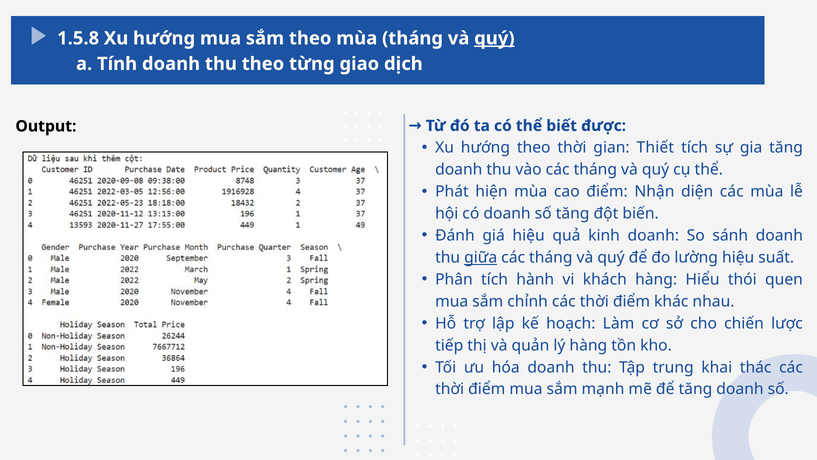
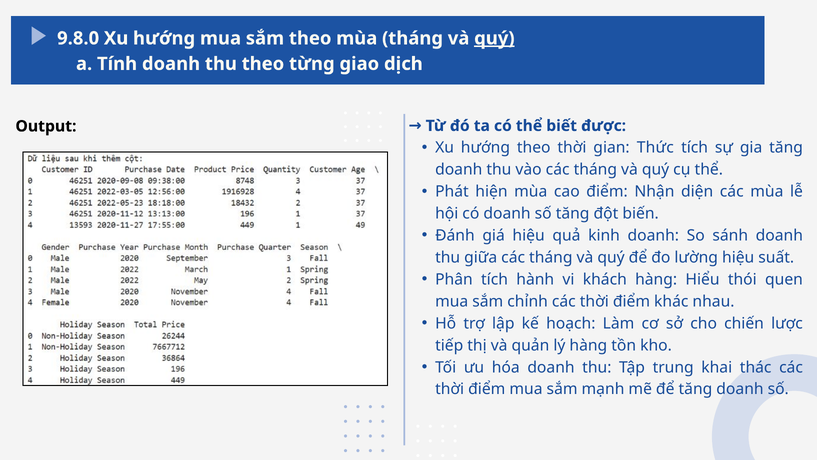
1.5.8: 1.5.8 -> 9.8.0
Thiết: Thiết -> Thức
giữa underline: present -> none
